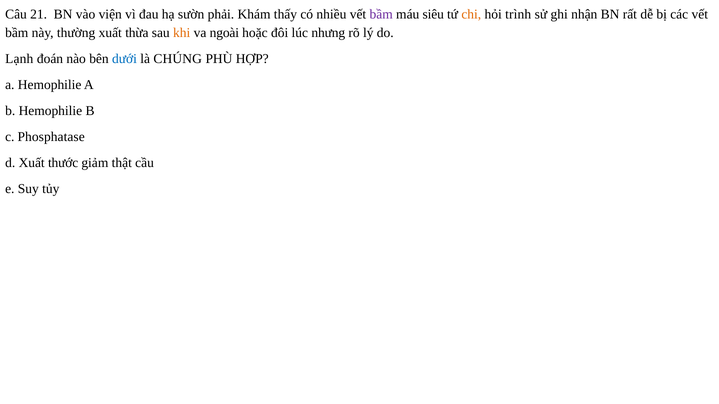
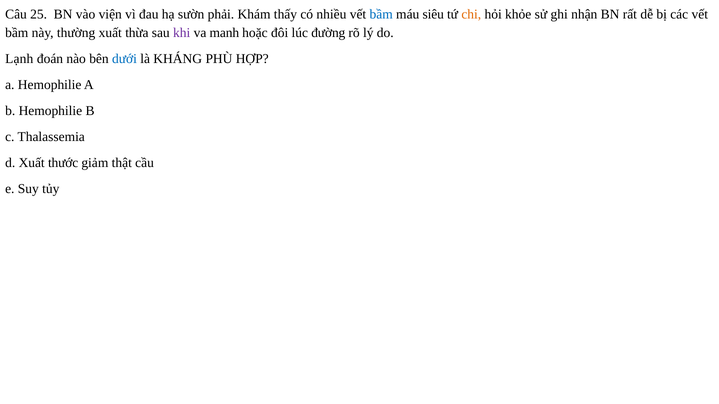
21: 21 -> 25
bầm at (381, 14) colour: purple -> blue
trình: trình -> khỏe
khi colour: orange -> purple
ngoài: ngoài -> manh
nhưng: nhưng -> đường
CHÚNG: CHÚNG -> KHÁNG
Phosphatase: Phosphatase -> Thalassemia
